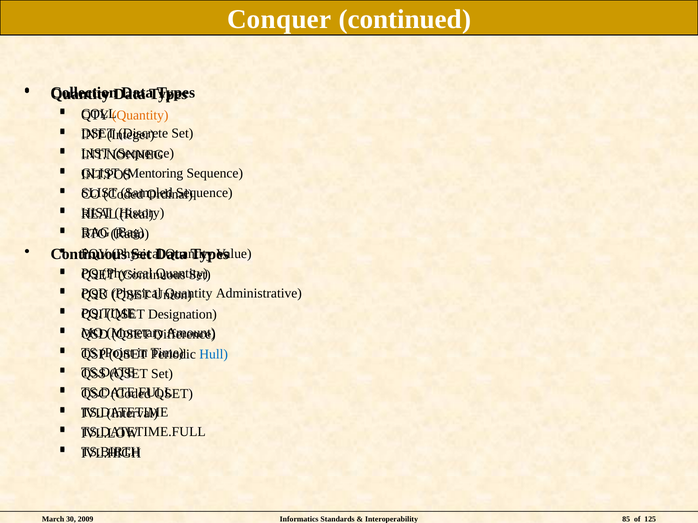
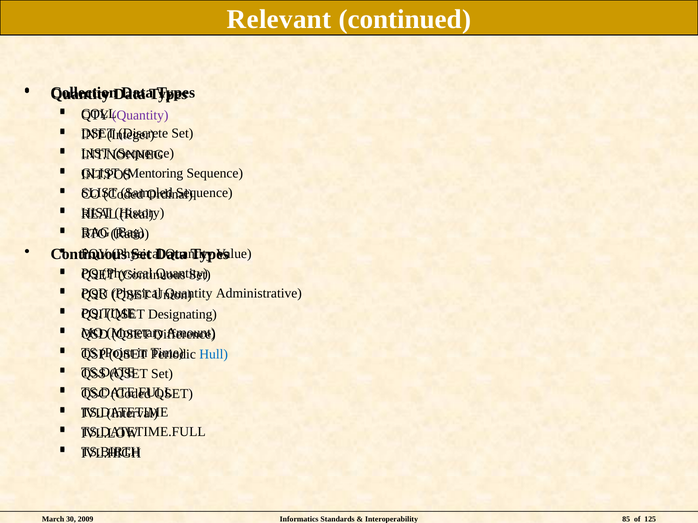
Conquer: Conquer -> Relevant
Quantity at (140, 115) colour: orange -> purple
Designation: Designation -> Designating
